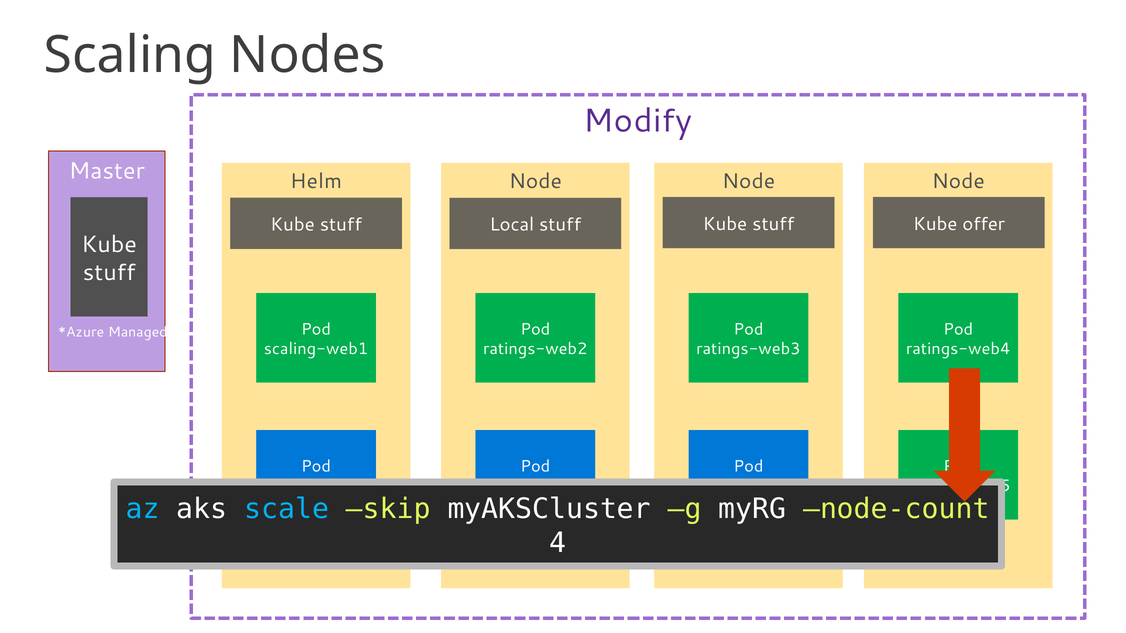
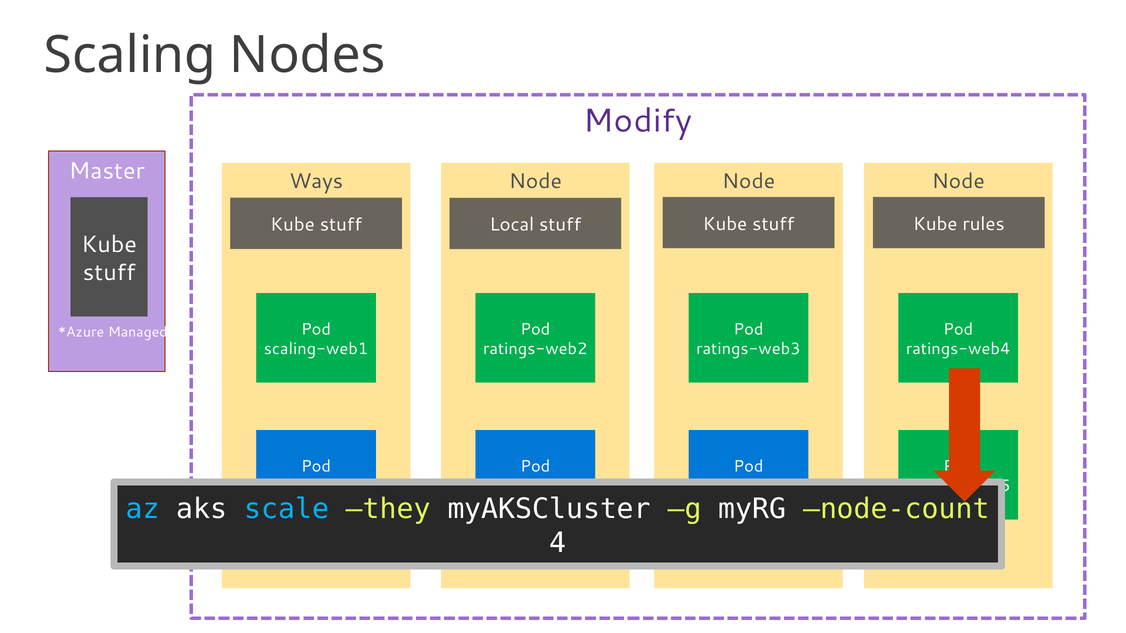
Helm: Helm -> Ways
offer: offer -> rules
skip: skip -> they
